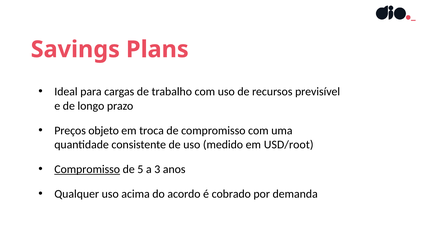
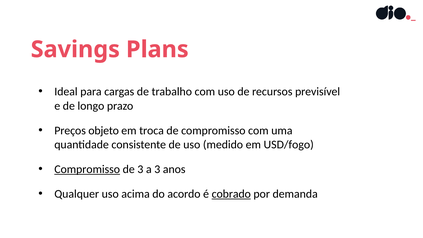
USD/root: USD/root -> USD/fogo
de 5: 5 -> 3
cobrado underline: none -> present
